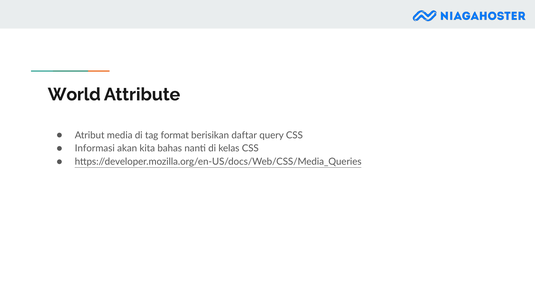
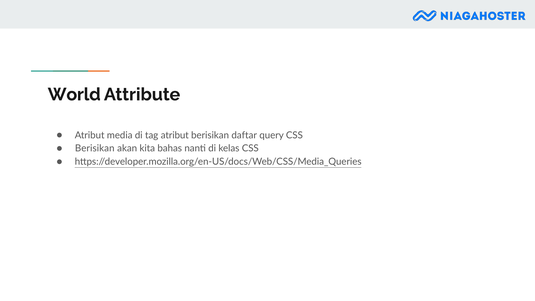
tag format: format -> atribut
Informasi at (95, 148): Informasi -> Berisikan
